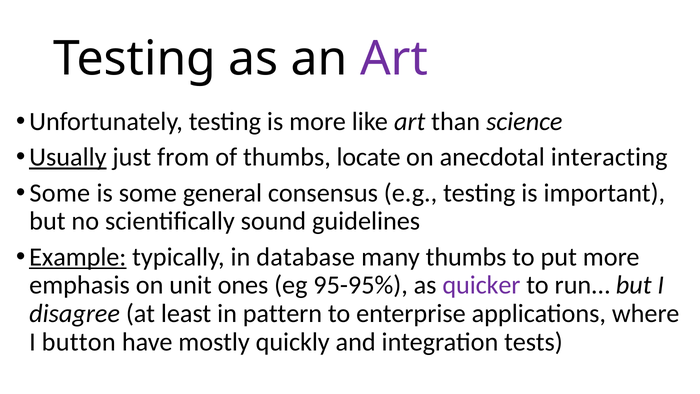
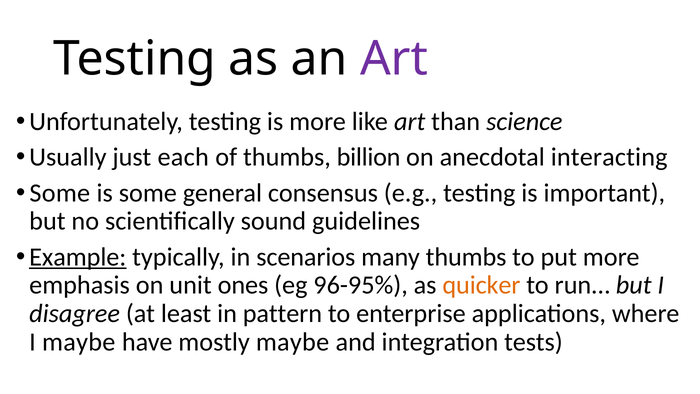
Usually underline: present -> none
from: from -> each
locate: locate -> billion
database: database -> scenarios
95-95%: 95-95% -> 96-95%
quicker colour: purple -> orange
I button: button -> maybe
mostly quickly: quickly -> maybe
